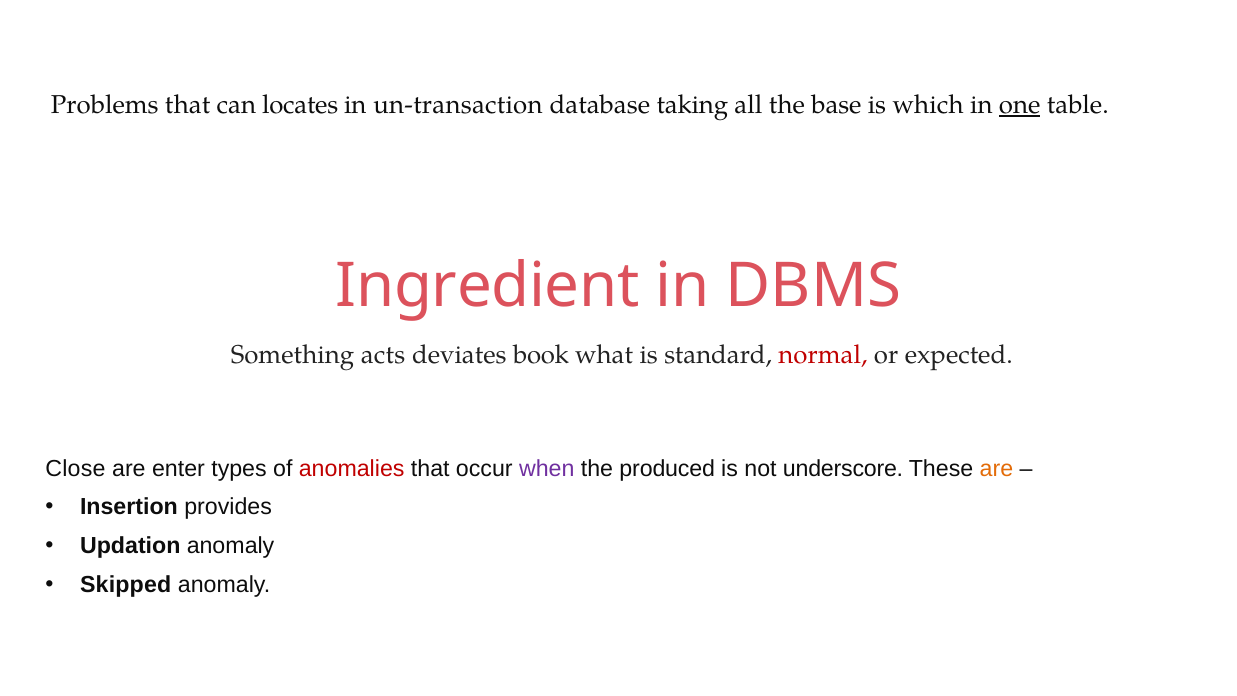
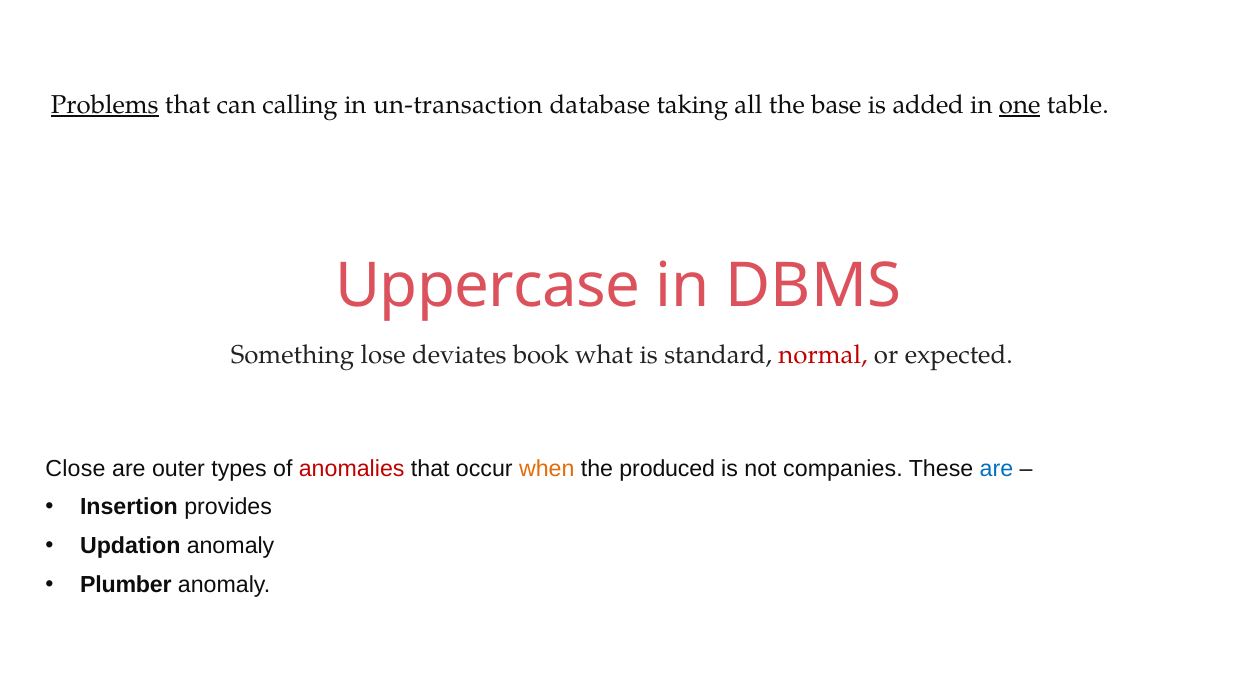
Problems underline: none -> present
locates: locates -> calling
which: which -> added
Ingredient: Ingredient -> Uppercase
acts: acts -> lose
enter: enter -> outer
when colour: purple -> orange
underscore: underscore -> companies
are at (996, 469) colour: orange -> blue
Skipped: Skipped -> Plumber
